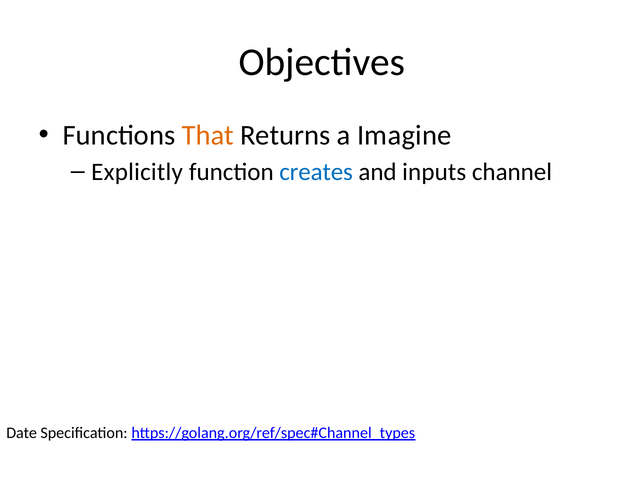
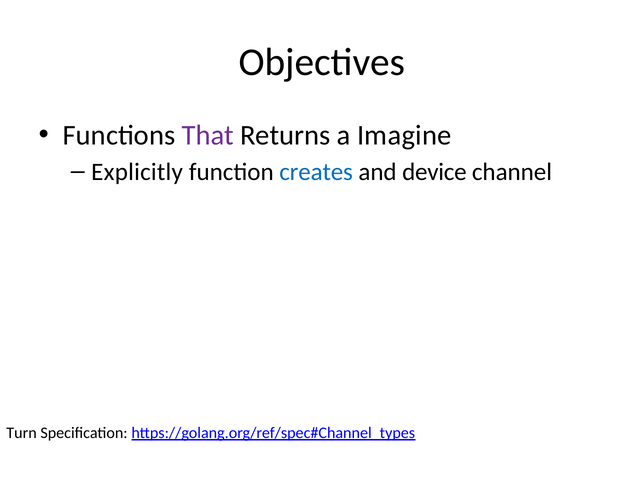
That colour: orange -> purple
inputs: inputs -> device
Date: Date -> Turn
